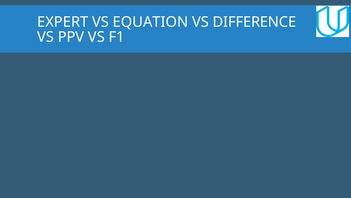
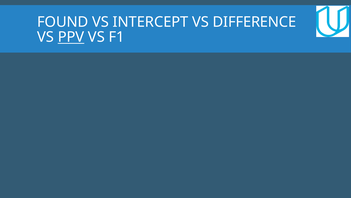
EXPERT: EXPERT -> FOUND
EQUATION: EQUATION -> INTERCEPT
PPV underline: none -> present
